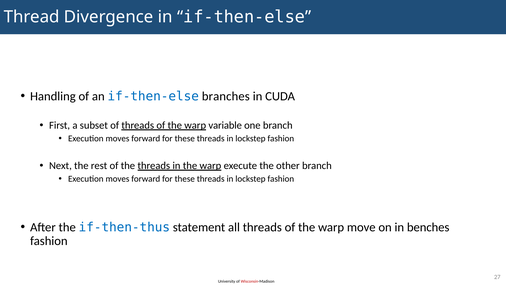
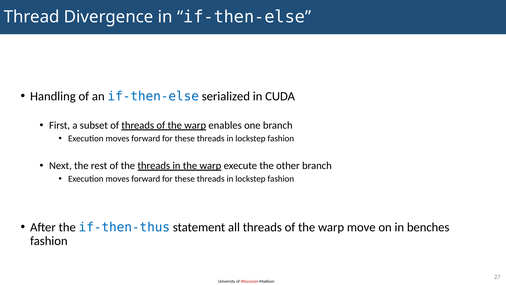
branches: branches -> serialized
variable: variable -> enables
